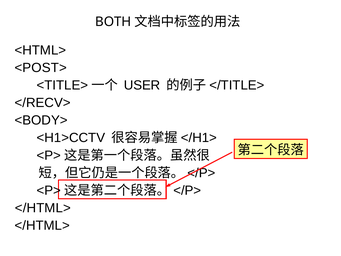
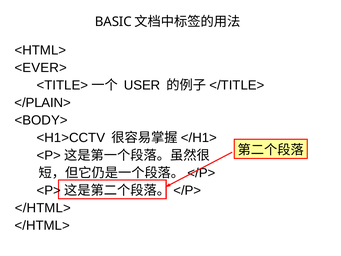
BOTH: BOTH -> BASIC
<POST>: <POST> -> <EVER>
</RECV>: </RECV> -> </PLAIN>
